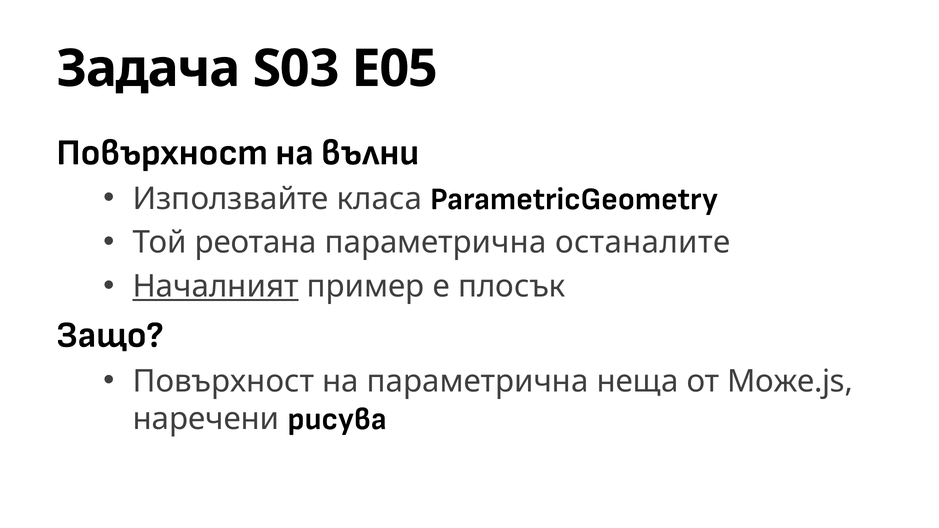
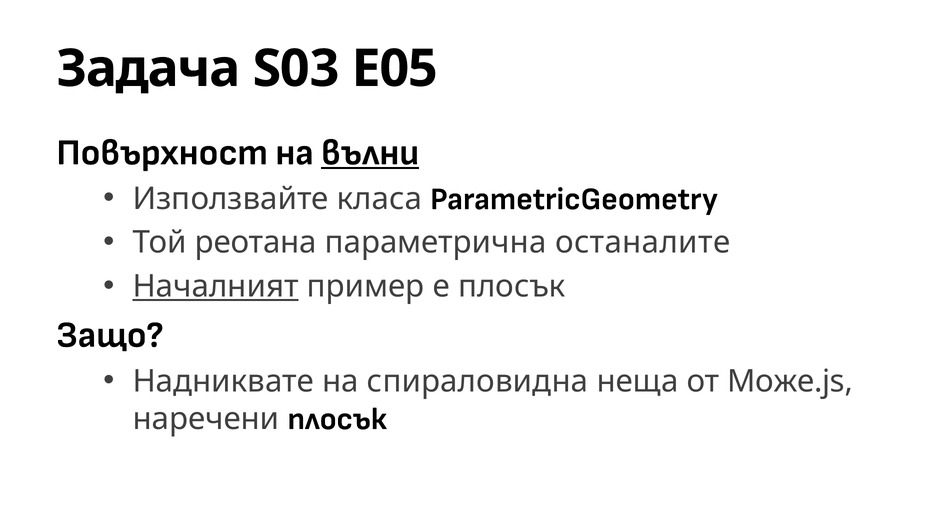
вълни underline: none -> present
Повърхност at (223, 381): Повърхност -> Надниквате
на параметрична: параметрична -> спираловидна
наречени рисува: рисува -> плосък
